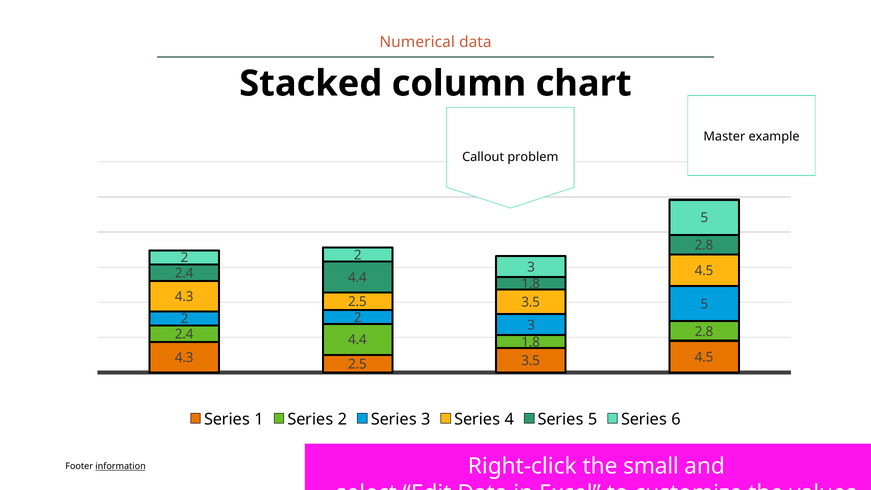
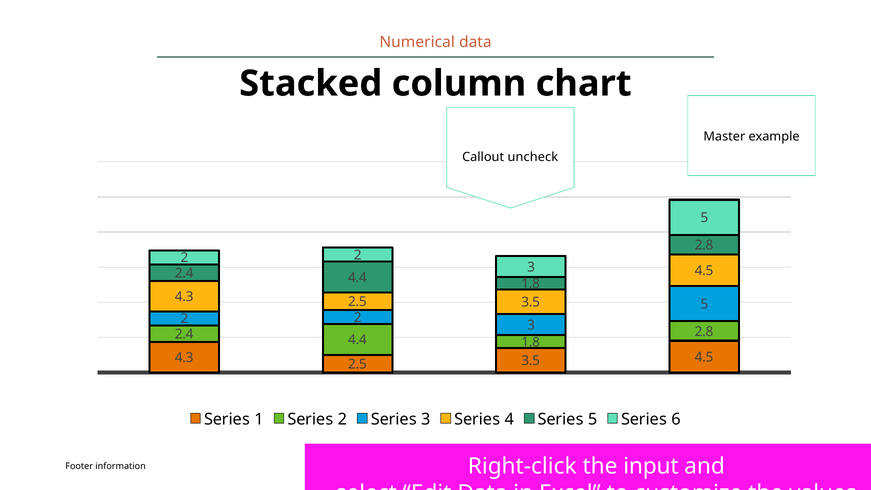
problem: problem -> uncheck
small: small -> input
information underline: present -> none
